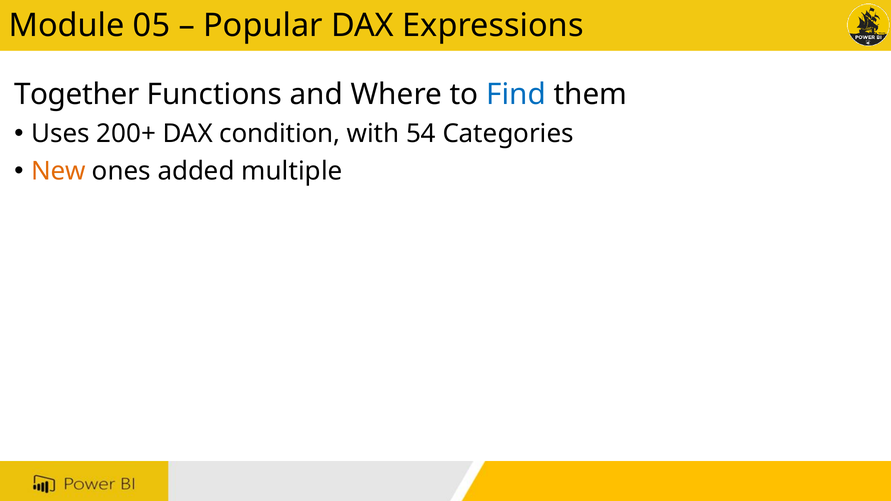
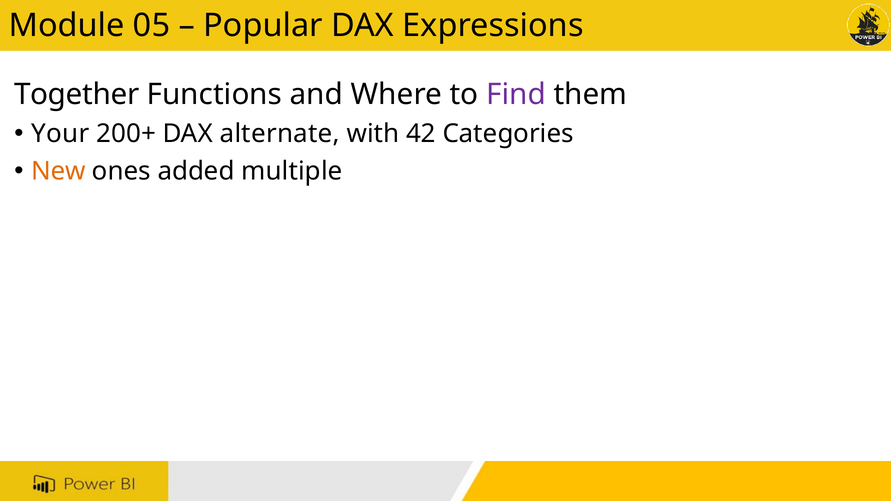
Find colour: blue -> purple
Uses: Uses -> Your
condition: condition -> alternate
54: 54 -> 42
